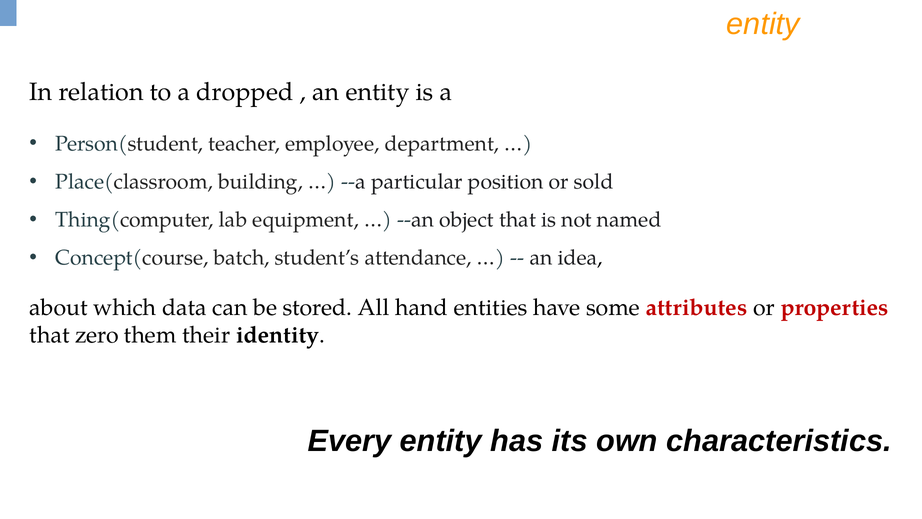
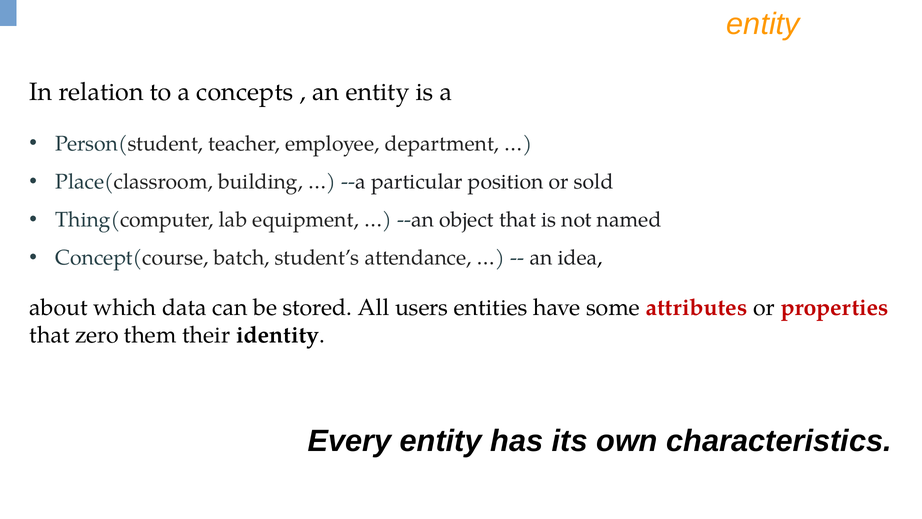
dropped: dropped -> concepts
hand: hand -> users
